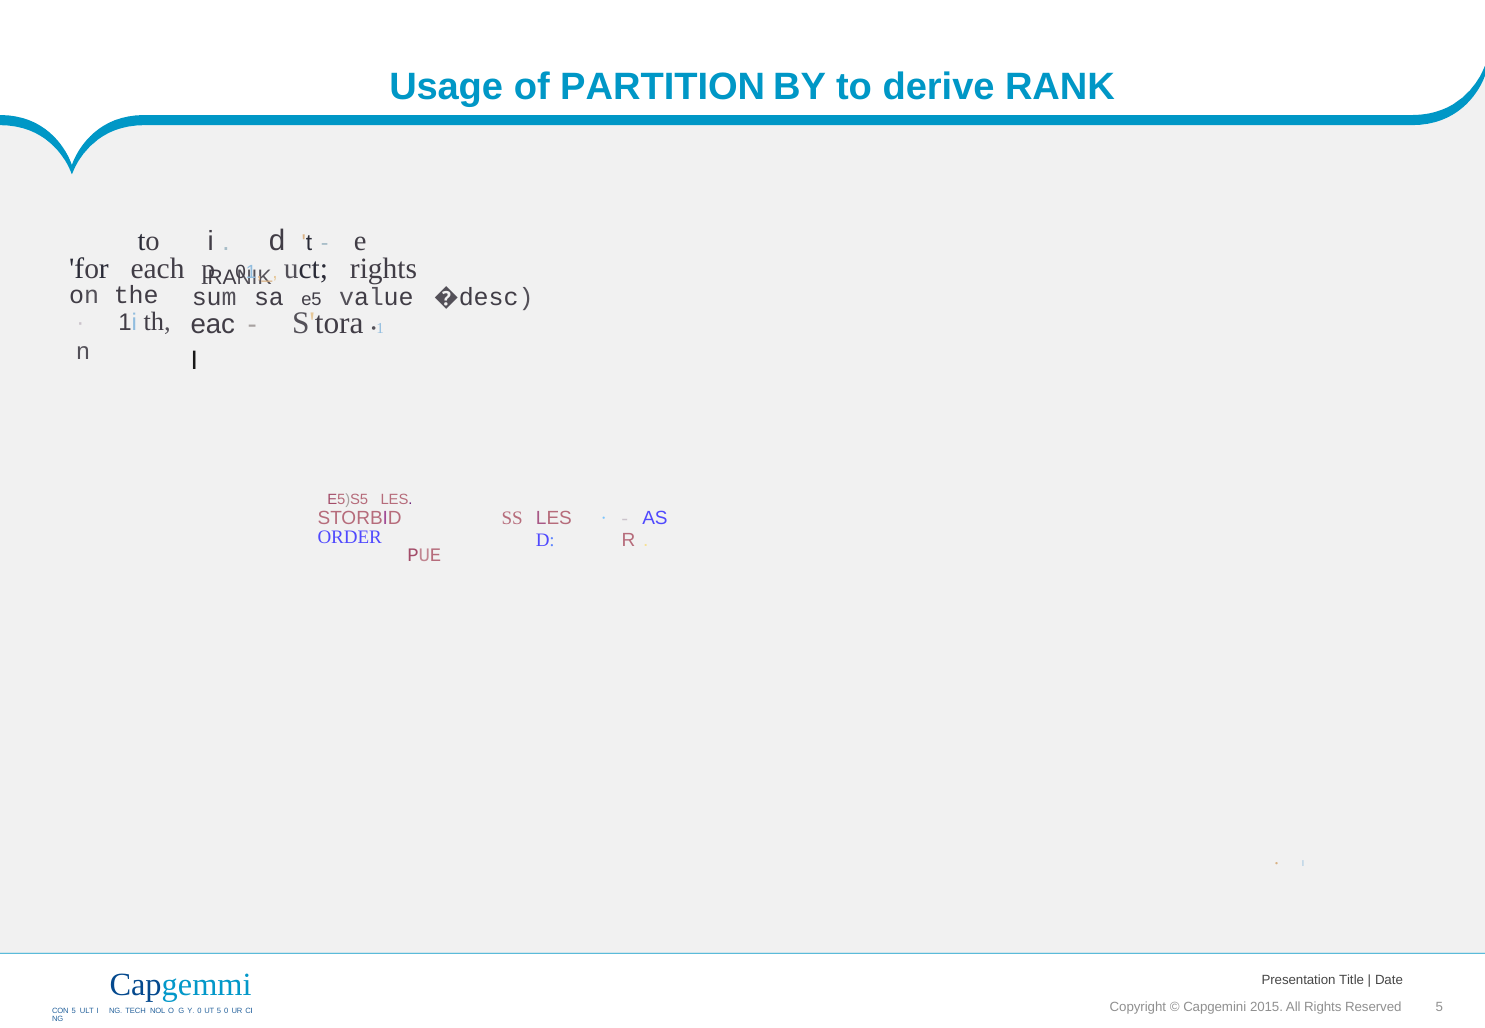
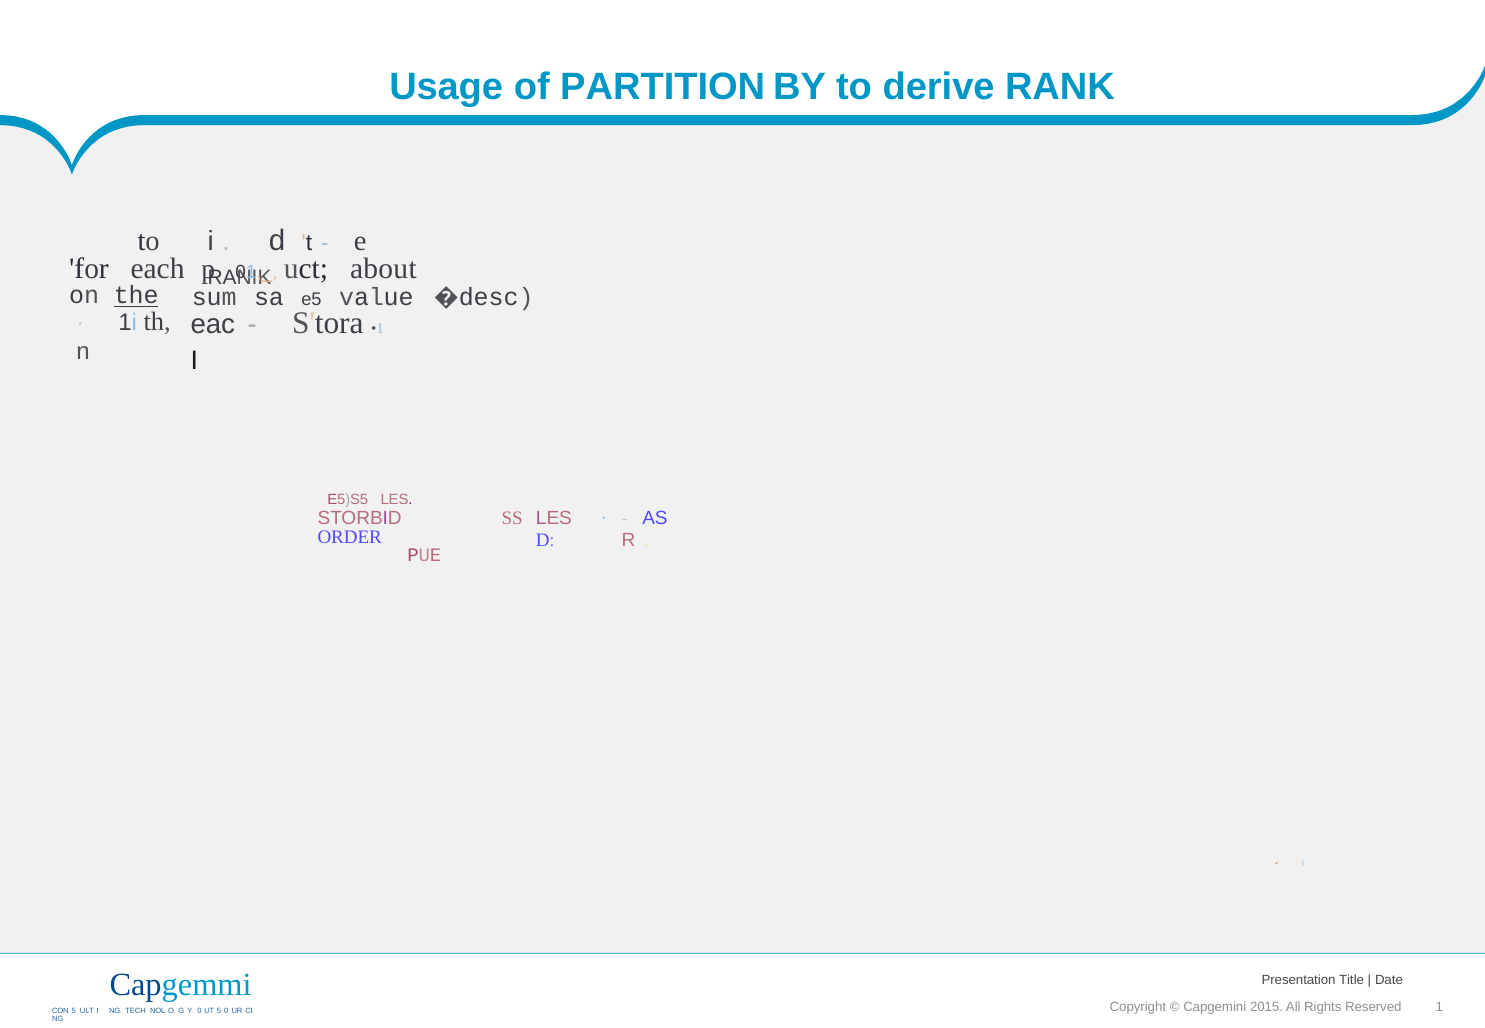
uct rights: rights -> about
the underline: none -> present
Reserved 5: 5 -> 1
